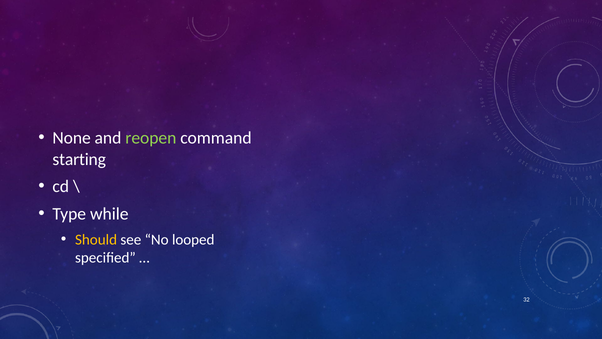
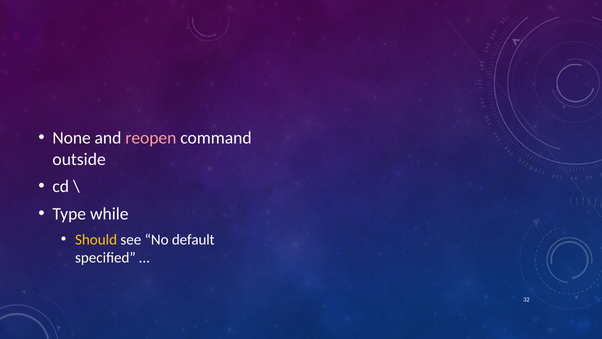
reopen colour: light green -> pink
starting: starting -> outside
looped: looped -> default
